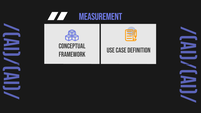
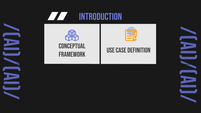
MEASUREMENT: MEASUREMENT -> INTRODUCTION
